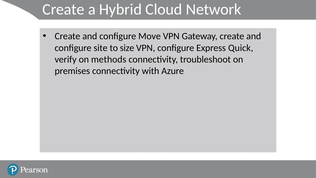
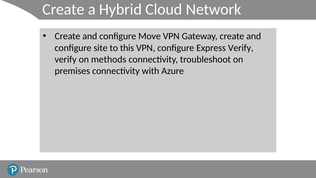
size: size -> this
Express Quick: Quick -> Verify
